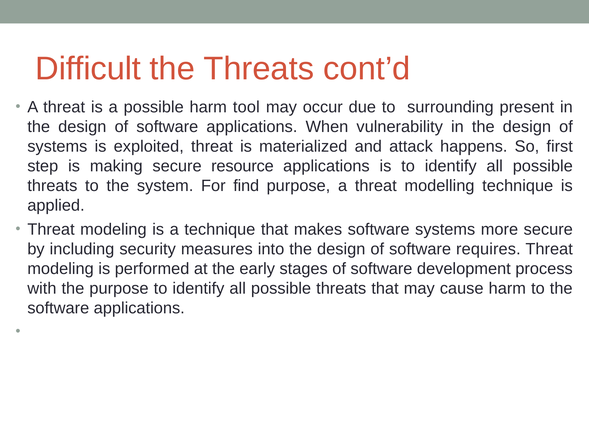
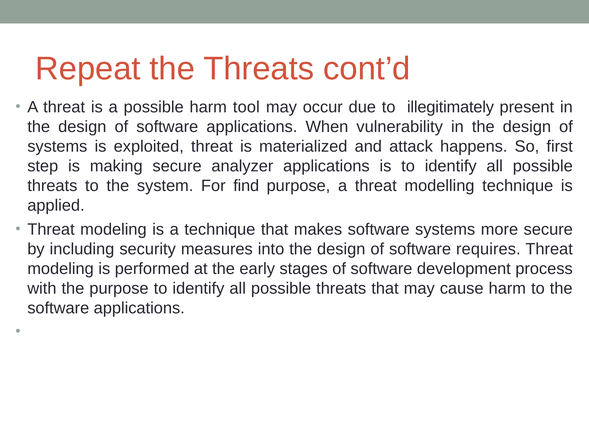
Difficult: Difficult -> Repeat
surrounding: surrounding -> illegitimately
resource: resource -> analyzer
